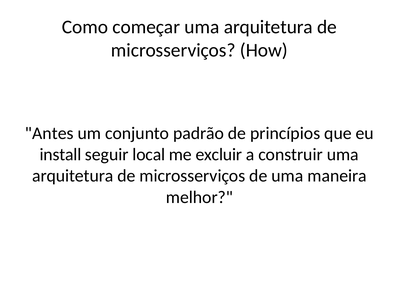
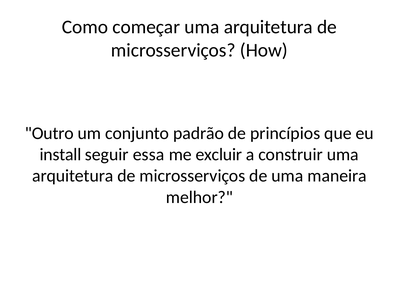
Antes: Antes -> Outro
local: local -> essa
